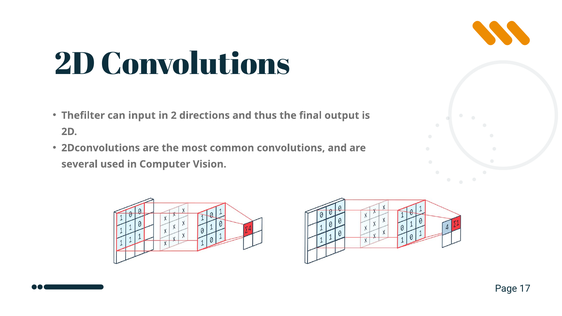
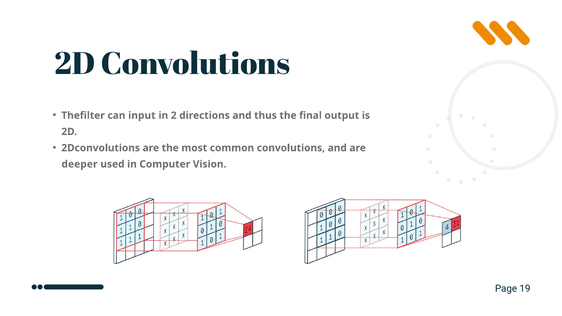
several: several -> deeper
17: 17 -> 19
